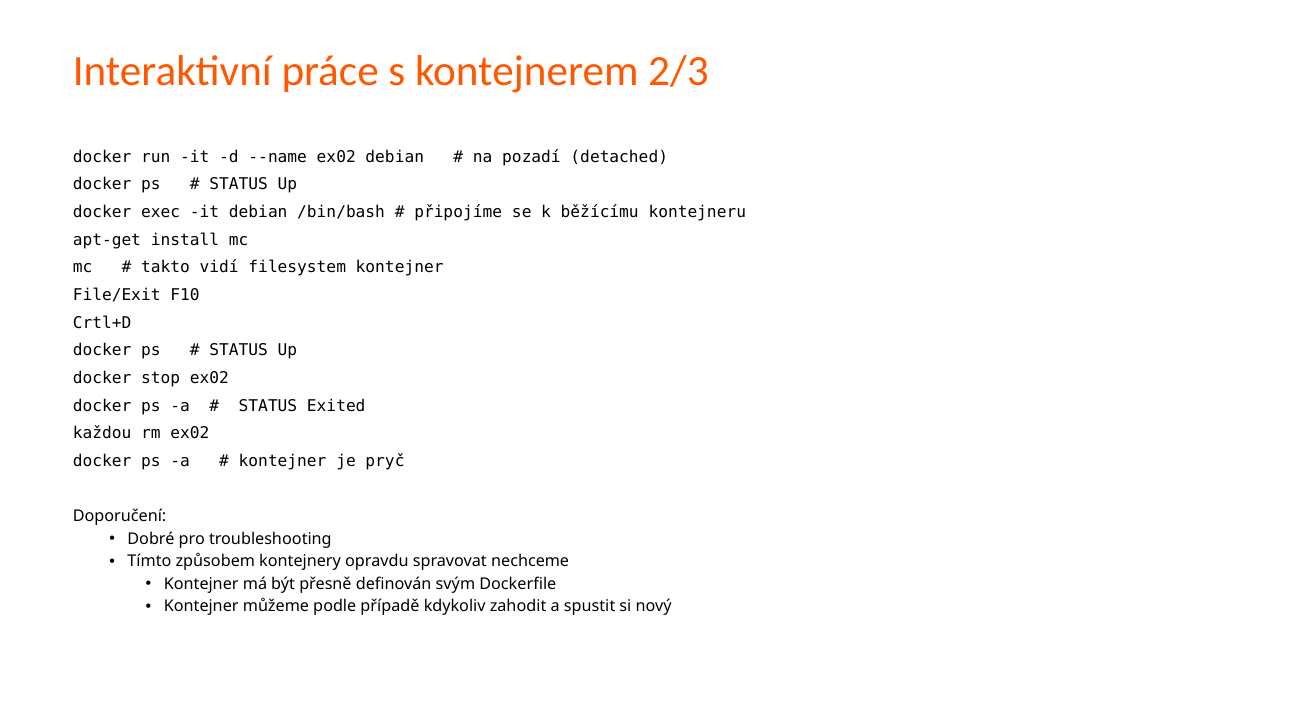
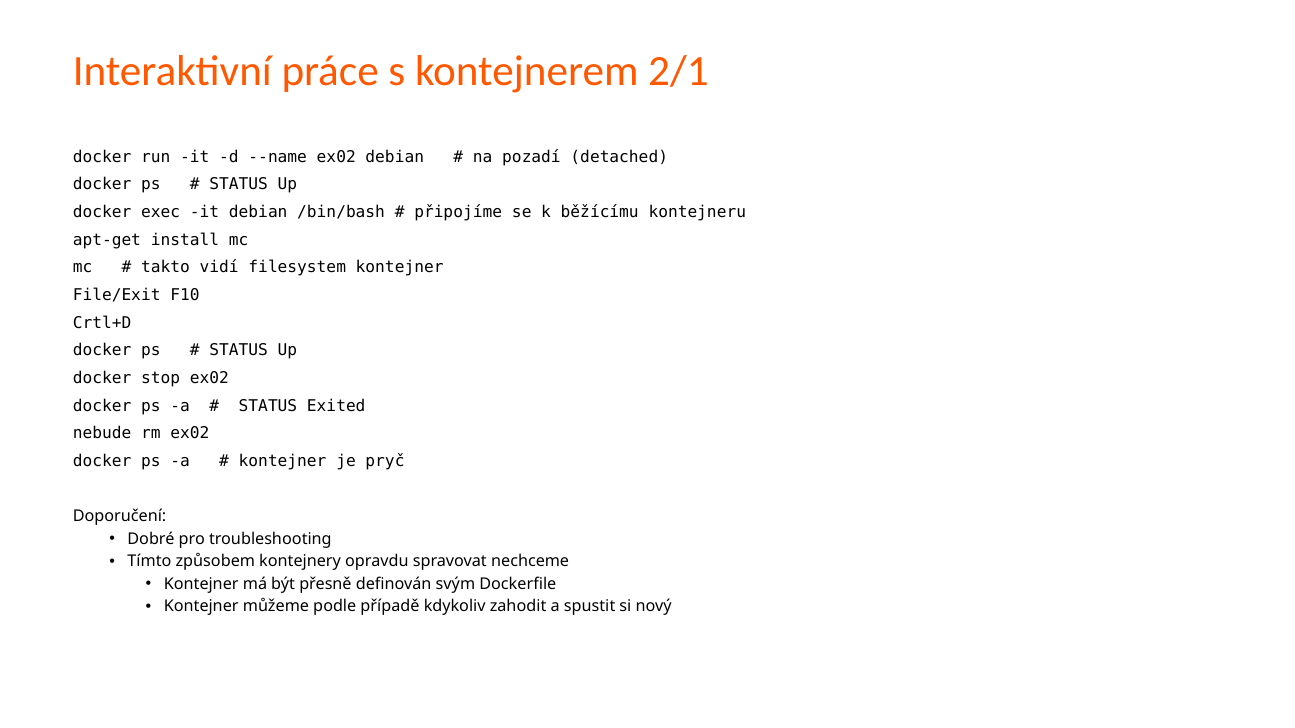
2/3: 2/3 -> 2/1
každou: každou -> nebude
